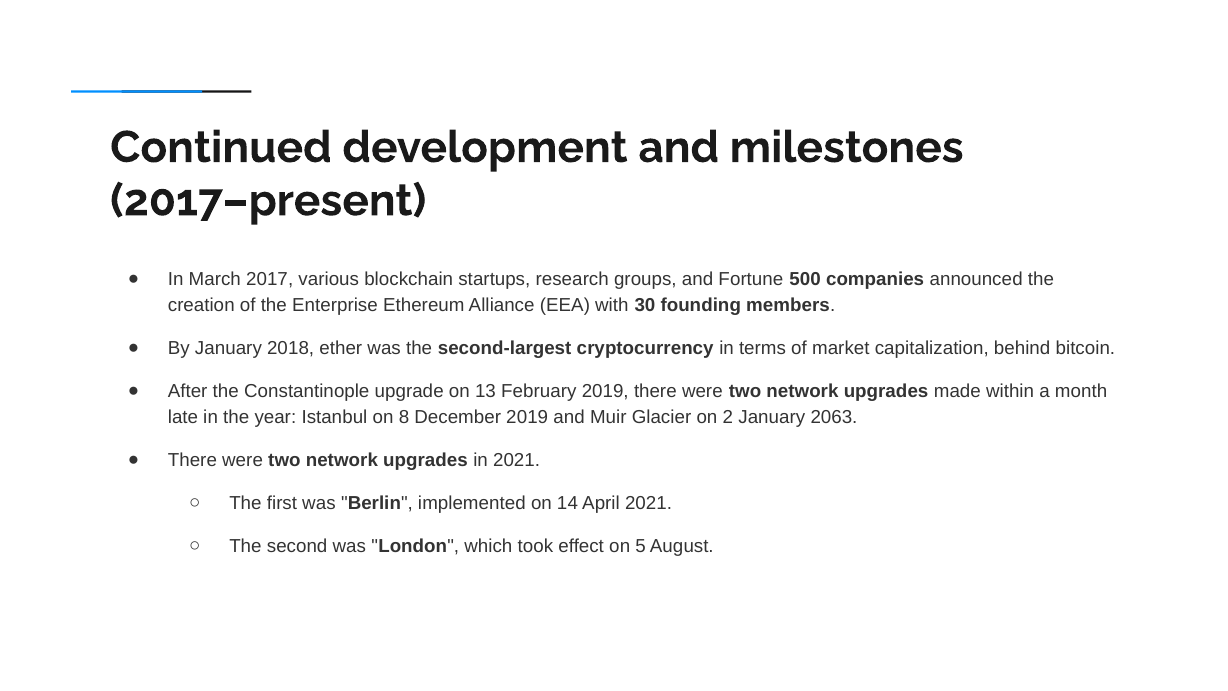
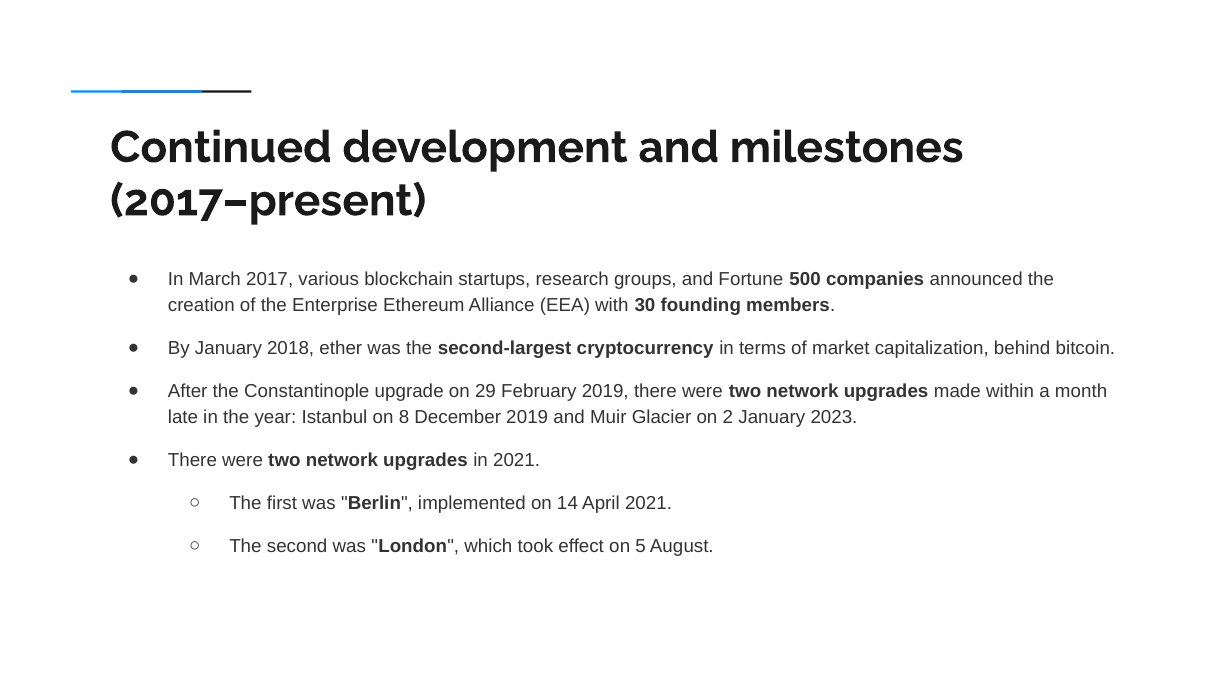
13: 13 -> 29
2063: 2063 -> 2023
